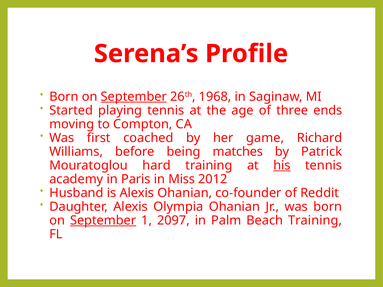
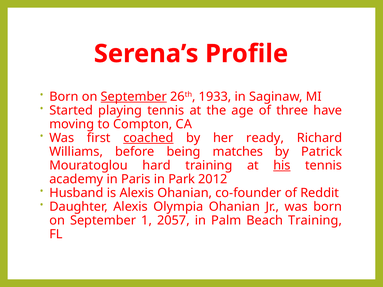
1968: 1968 -> 1933
ends: ends -> have
coached underline: none -> present
game: game -> ready
Miss: Miss -> Park
September at (103, 221) underline: present -> none
2097: 2097 -> 2057
